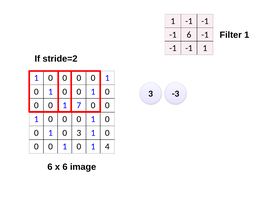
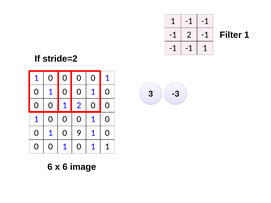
-1 6: 6 -> 2
1 7: 7 -> 2
0 3: 3 -> 9
1 4: 4 -> 1
